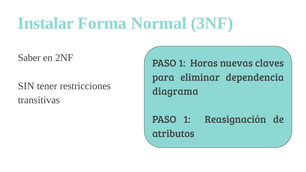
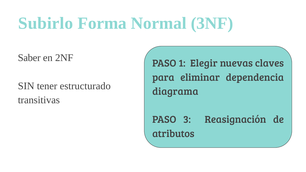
Instalar: Instalar -> Subirlo
Horas: Horas -> Elegir
restricciones: restricciones -> estructurado
1 at (187, 120): 1 -> 3
